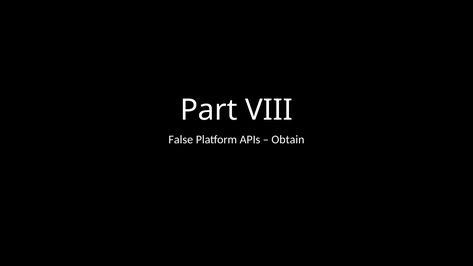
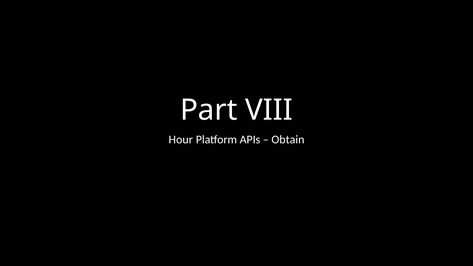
False: False -> Hour
